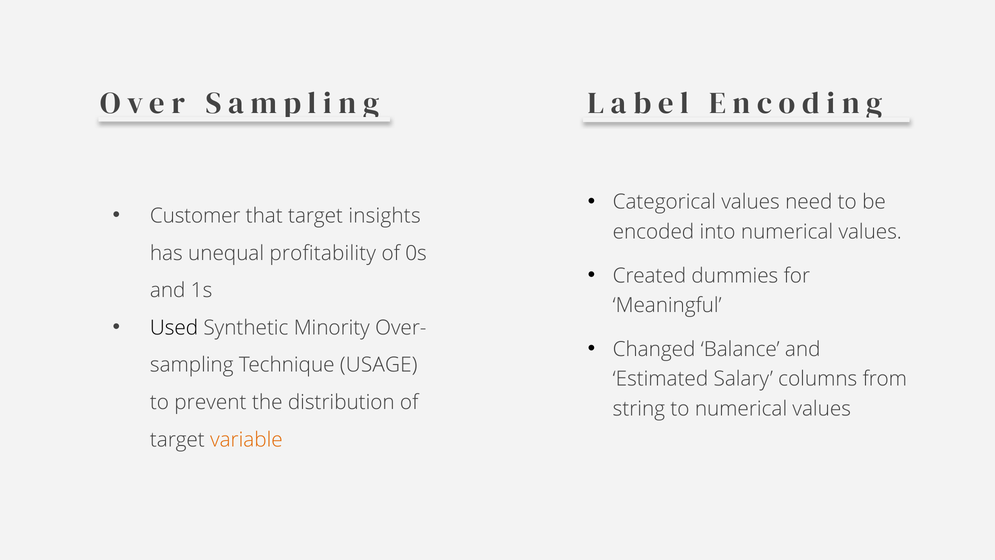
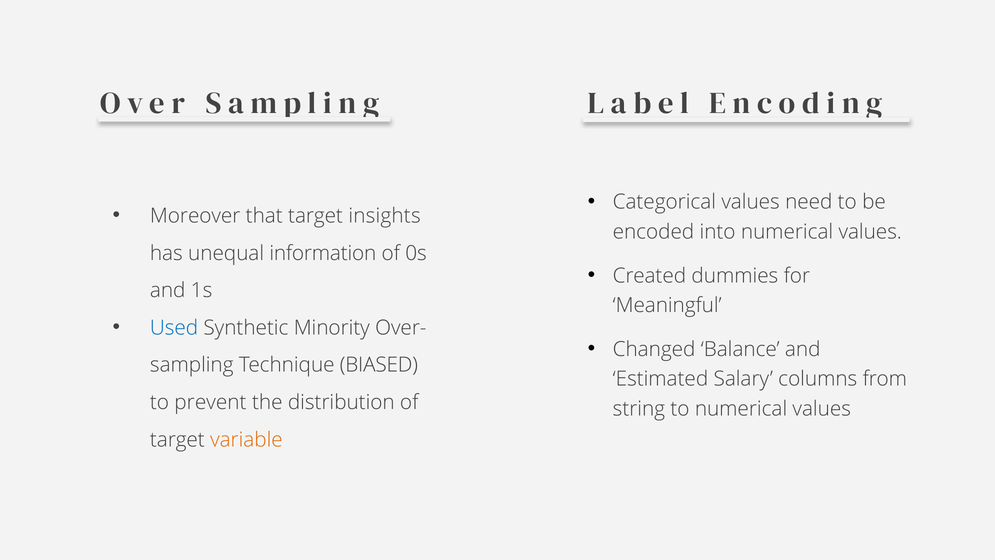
Customer: Customer -> Moreover
profitability: profitability -> information
Used colour: black -> blue
USAGE: USAGE -> BIASED
